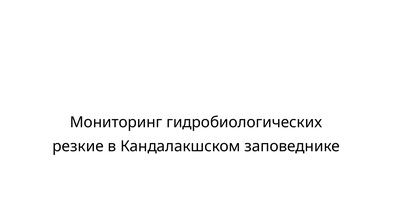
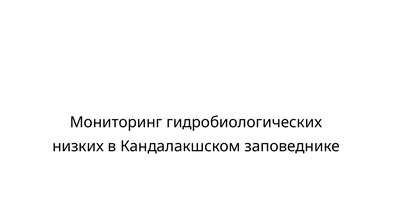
резкие: резкие -> низких
